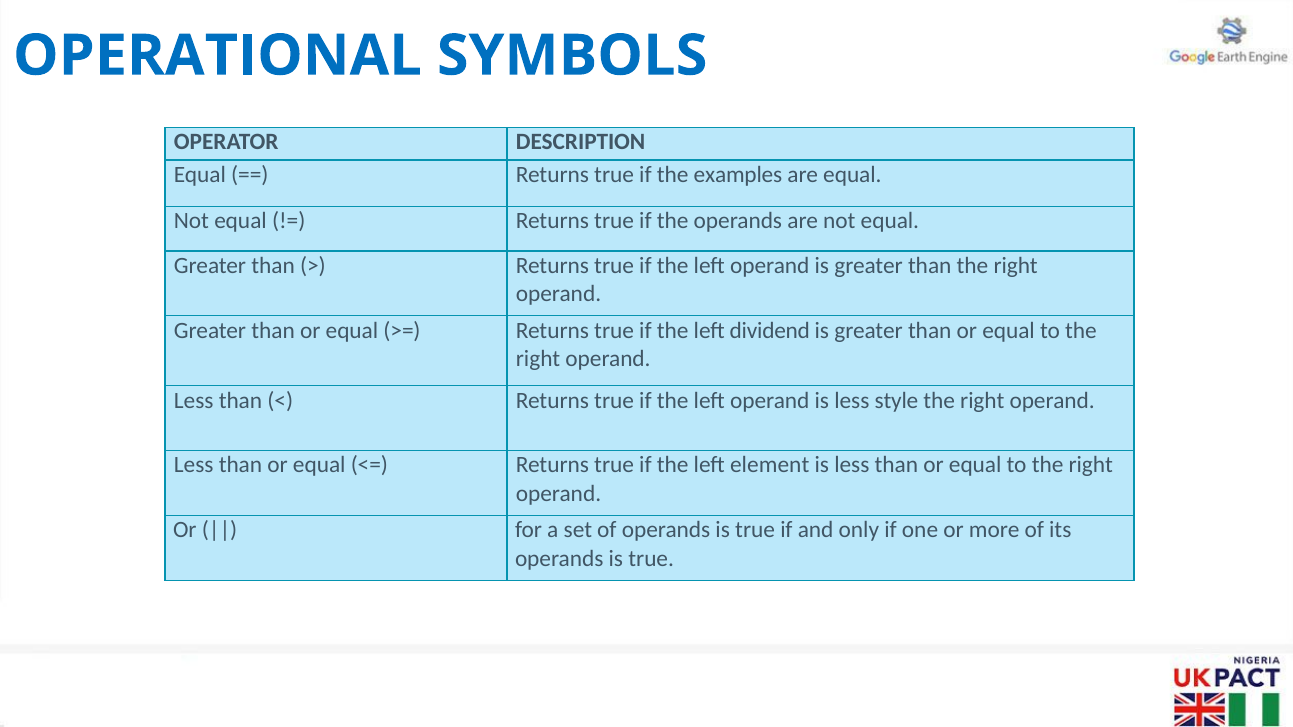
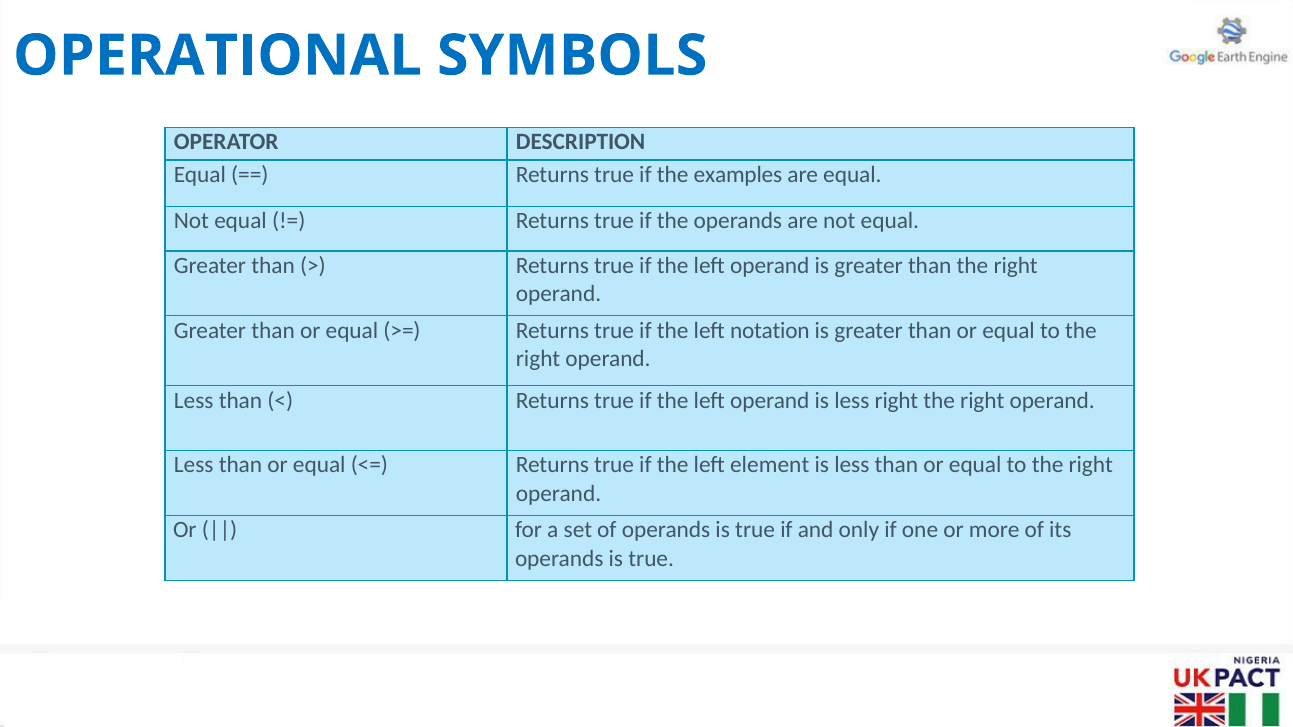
dividend: dividend -> notation
less style: style -> right
